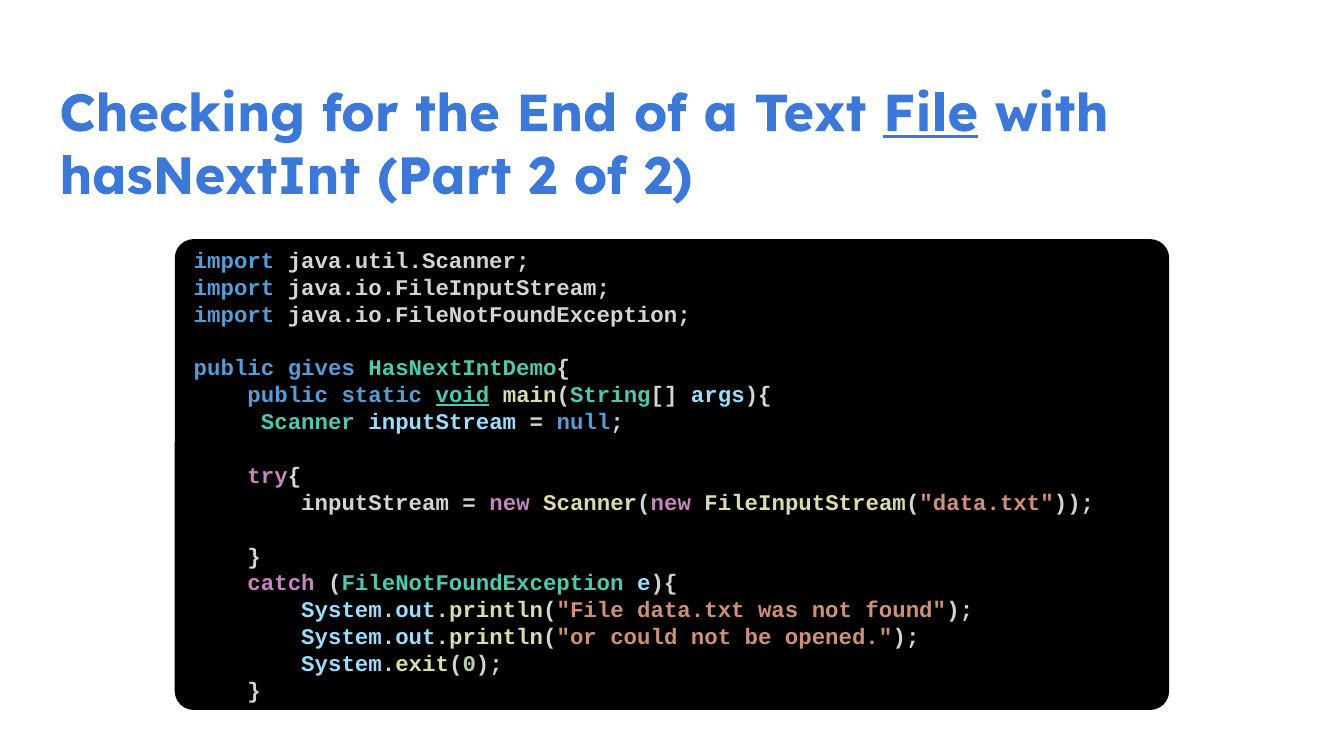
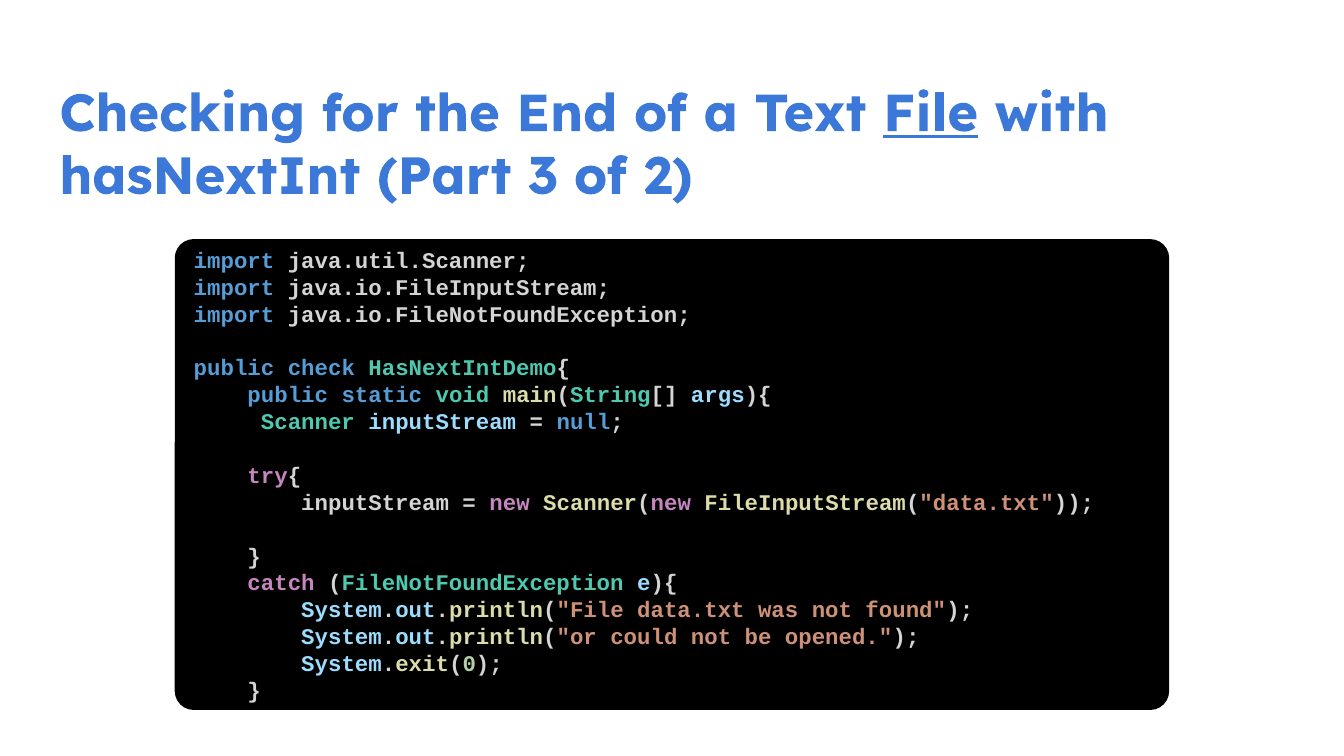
Part 2: 2 -> 3
gives: gives -> check
void underline: present -> none
